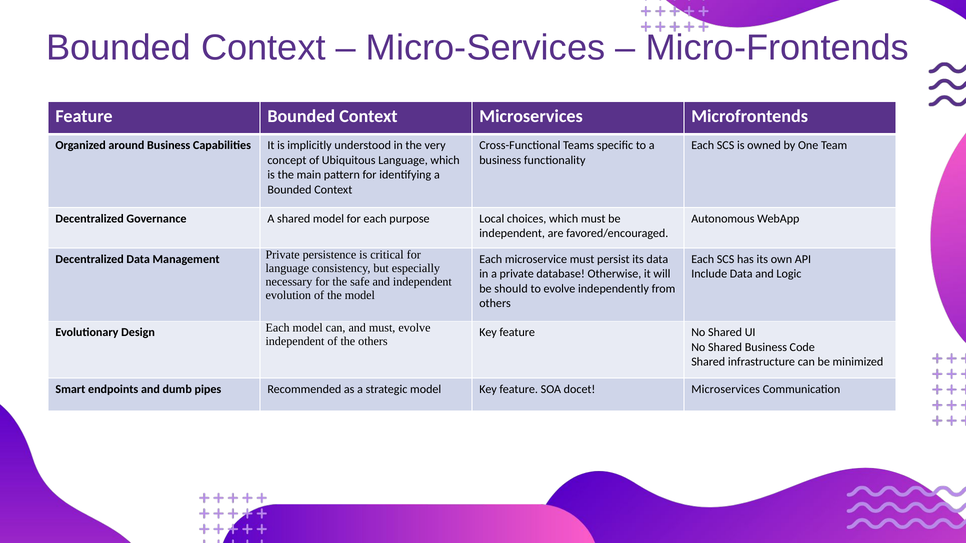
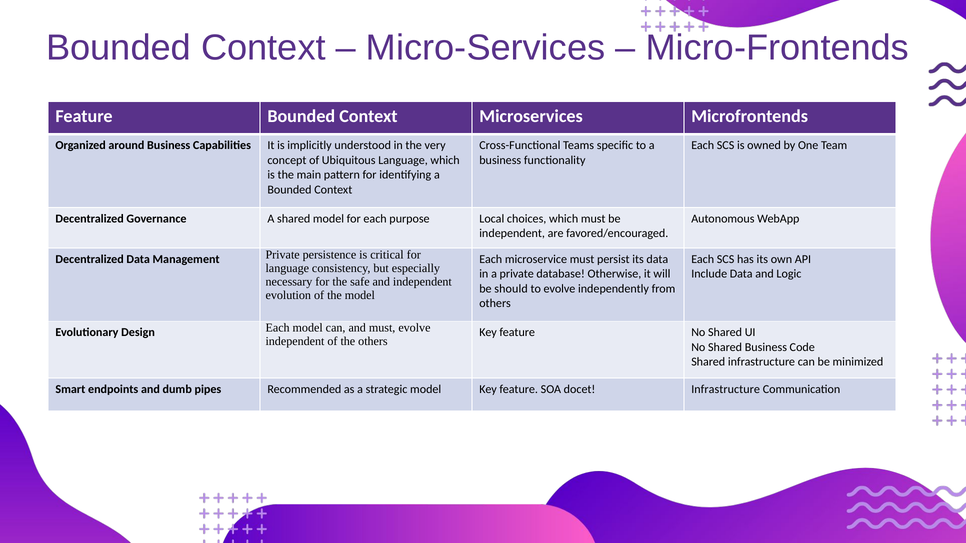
docet Microservices: Microservices -> Infrastructure
